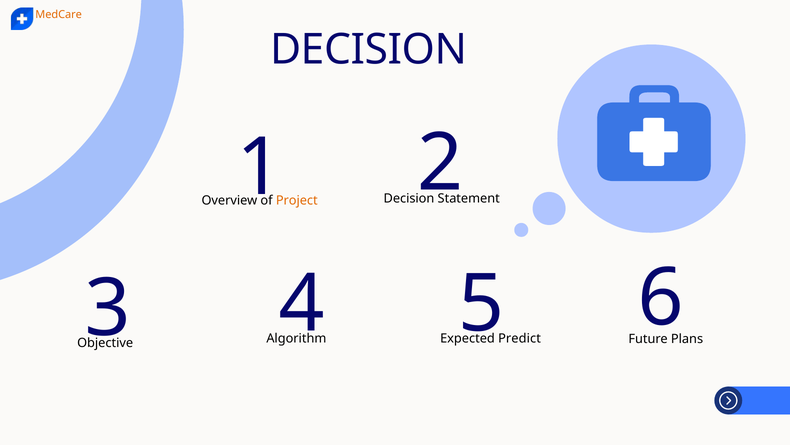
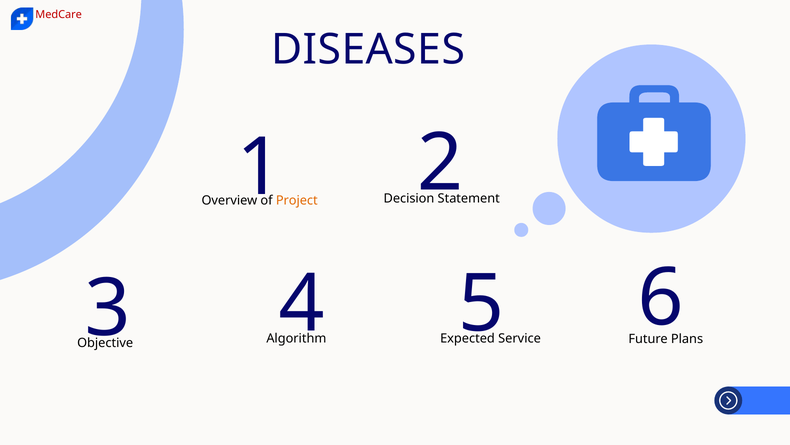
MedCare colour: orange -> red
DECISION at (369, 49): DECISION -> DISEASES
Predict: Predict -> Service
